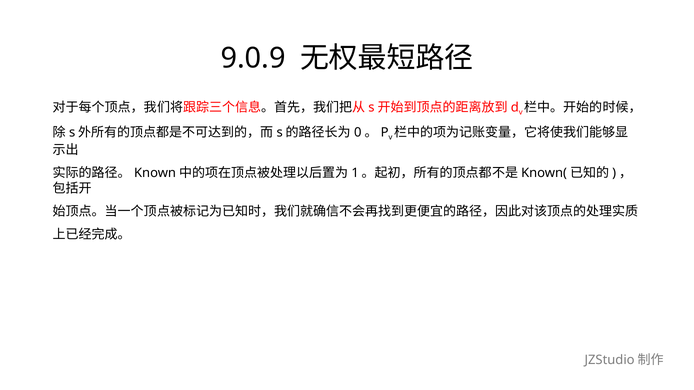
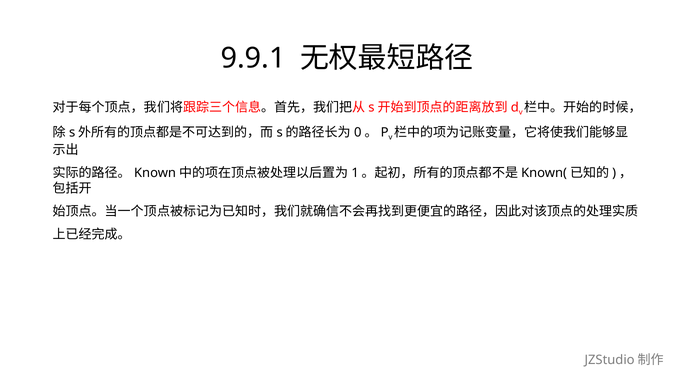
9.0.9: 9.0.9 -> 9.9.1
